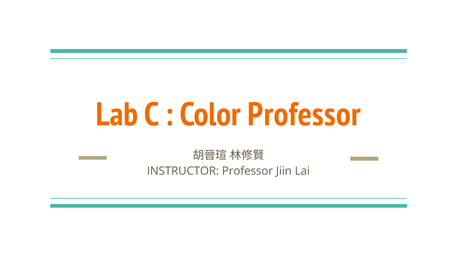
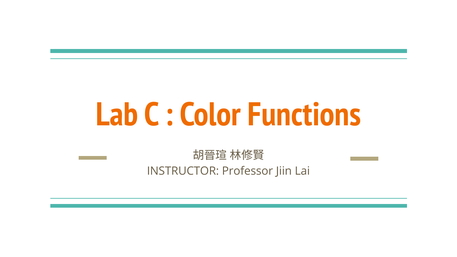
Color Professor: Professor -> Functions
